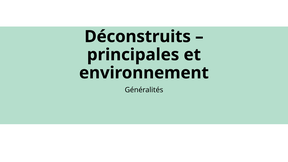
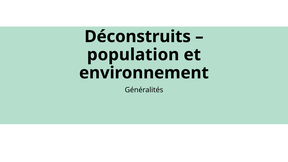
principales: principales -> population
